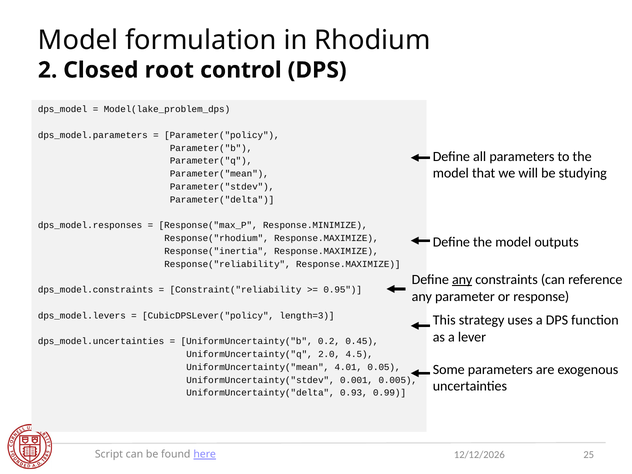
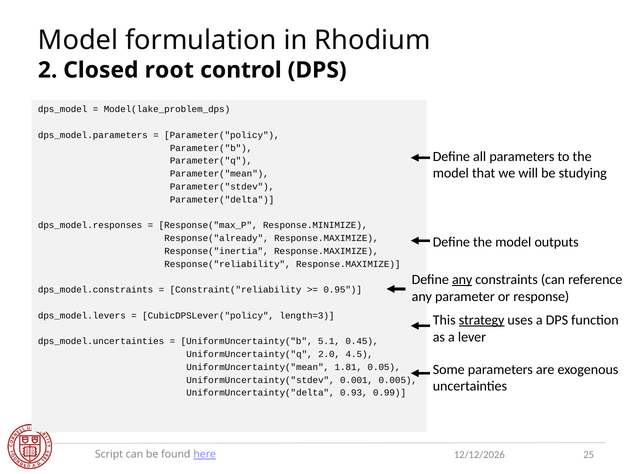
Response("rhodium: Response("rhodium -> Response("already
strategy underline: none -> present
0.2: 0.2 -> 5.1
4.01: 4.01 -> 1.81
